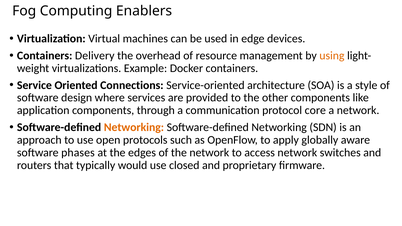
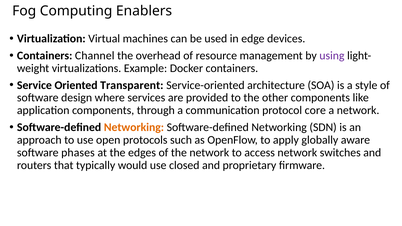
Delivery: Delivery -> Channel
using colour: orange -> purple
Connections: Connections -> Transparent
